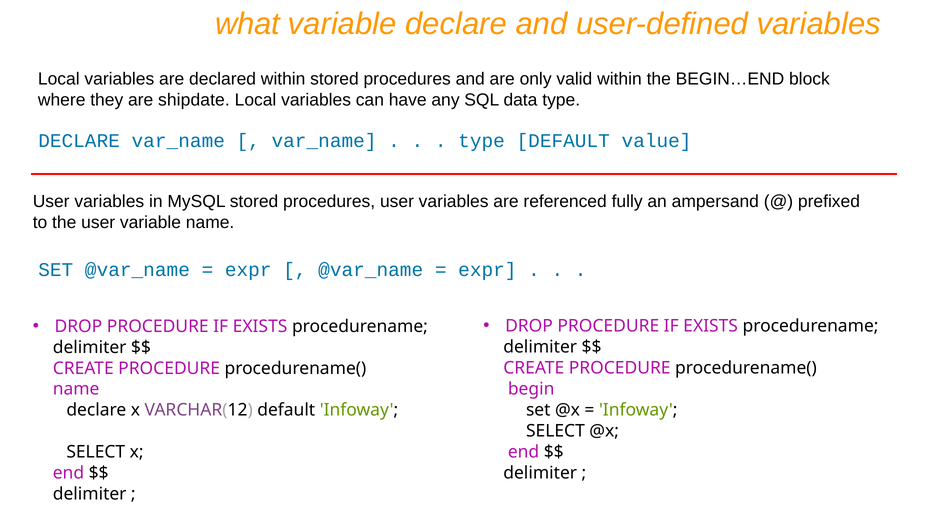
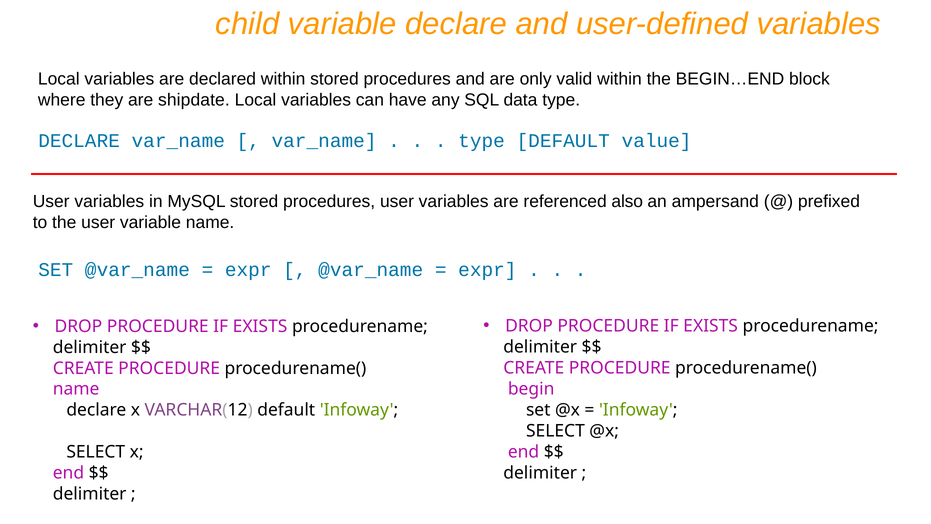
what: what -> child
fully: fully -> also
